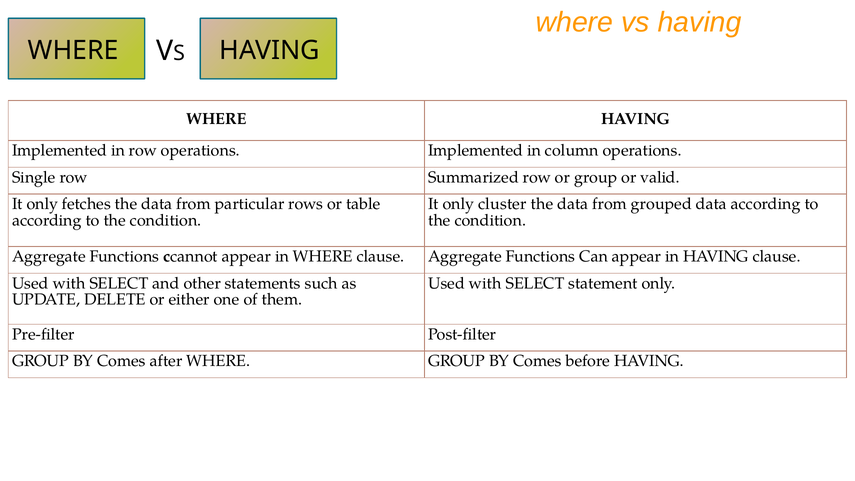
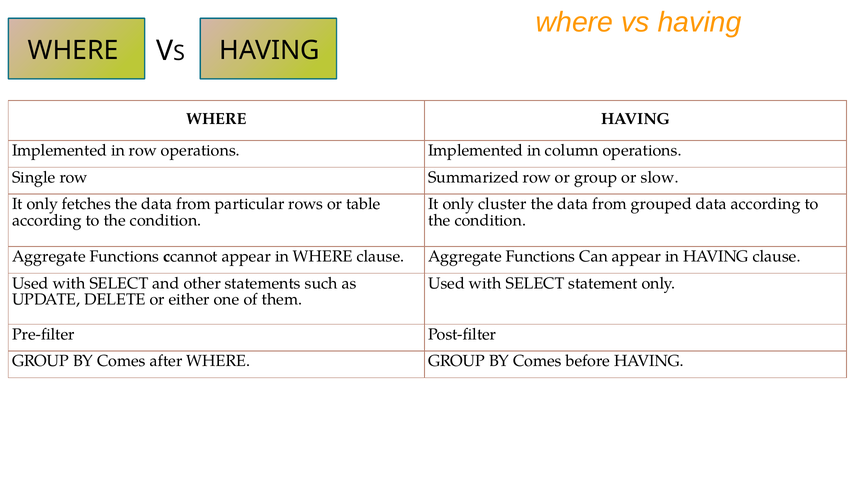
valid: valid -> slow
